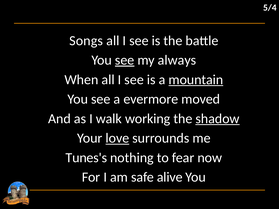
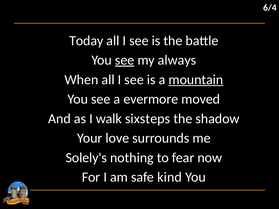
5/4: 5/4 -> 6/4
Songs: Songs -> Today
working: working -> sixsteps
shadow underline: present -> none
love underline: present -> none
Tunes's: Tunes's -> Solely's
alive: alive -> kind
